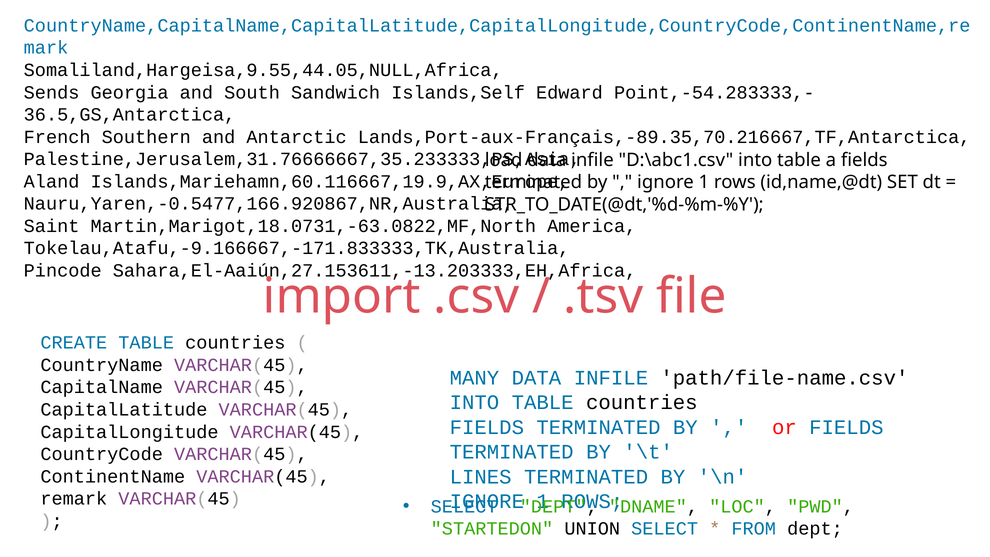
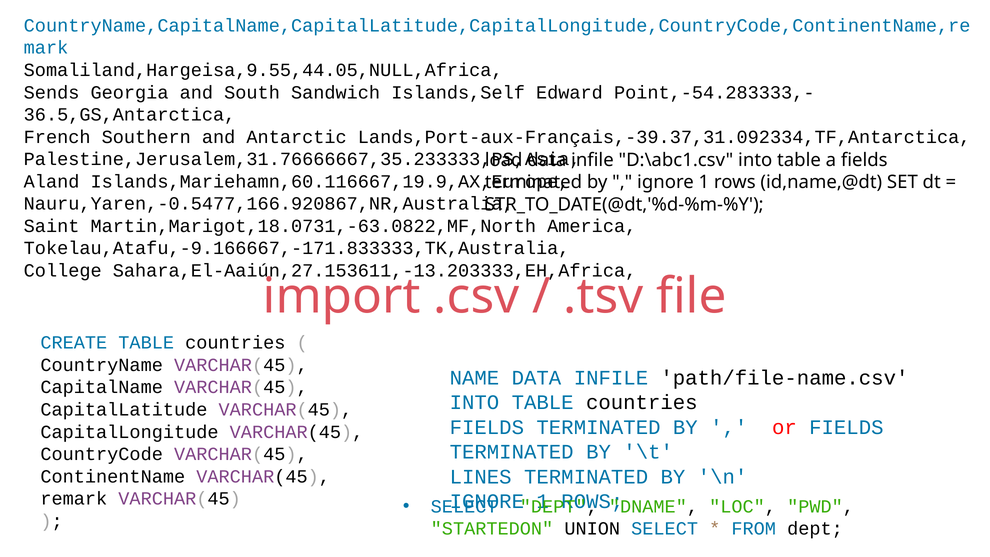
Lands,Port-aux-Français,-89.35,70.216667,TF,Antarctica: Lands,Port-aux-Français,-89.35,70.216667,TF,Antarctica -> Lands,Port-aux-Français,-39.37,31.092334,TF,Antarctica
Pincode: Pincode -> College
MANY: MANY -> NAME
